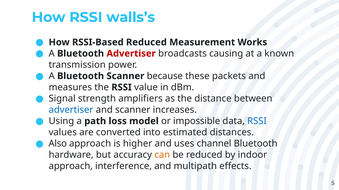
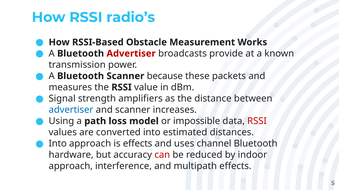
walls’s: walls’s -> radio’s
RSSI-Based Reduced: Reduced -> Obstacle
causing: causing -> provide
RSSI at (257, 122) colour: blue -> red
Also at (58, 144): Also -> Into
is higher: higher -> effects
can colour: orange -> red
